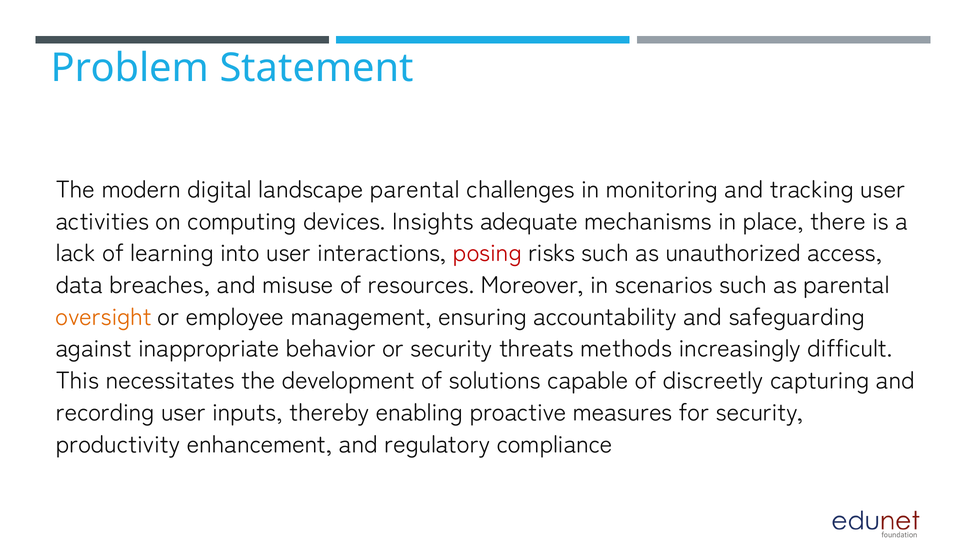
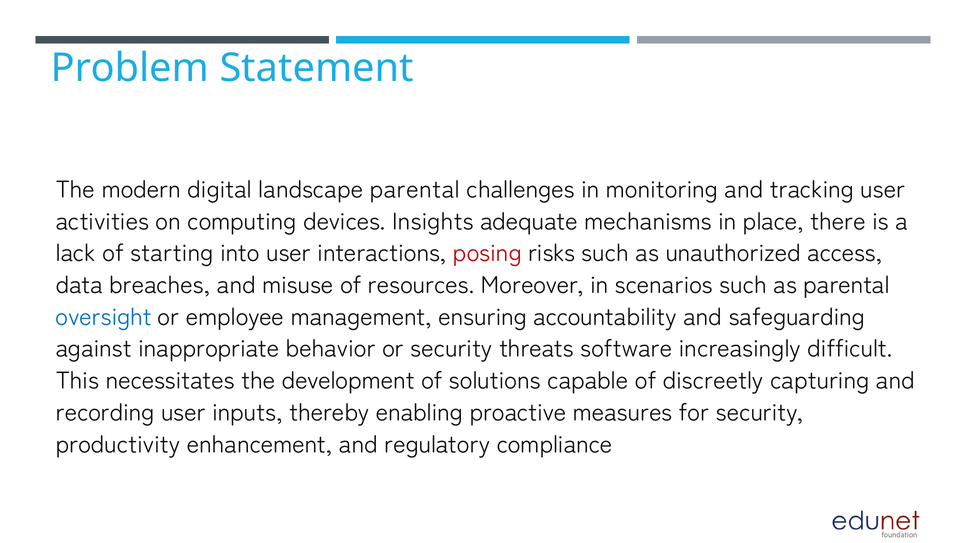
learning: learning -> starting
oversight colour: orange -> blue
methods: methods -> software
